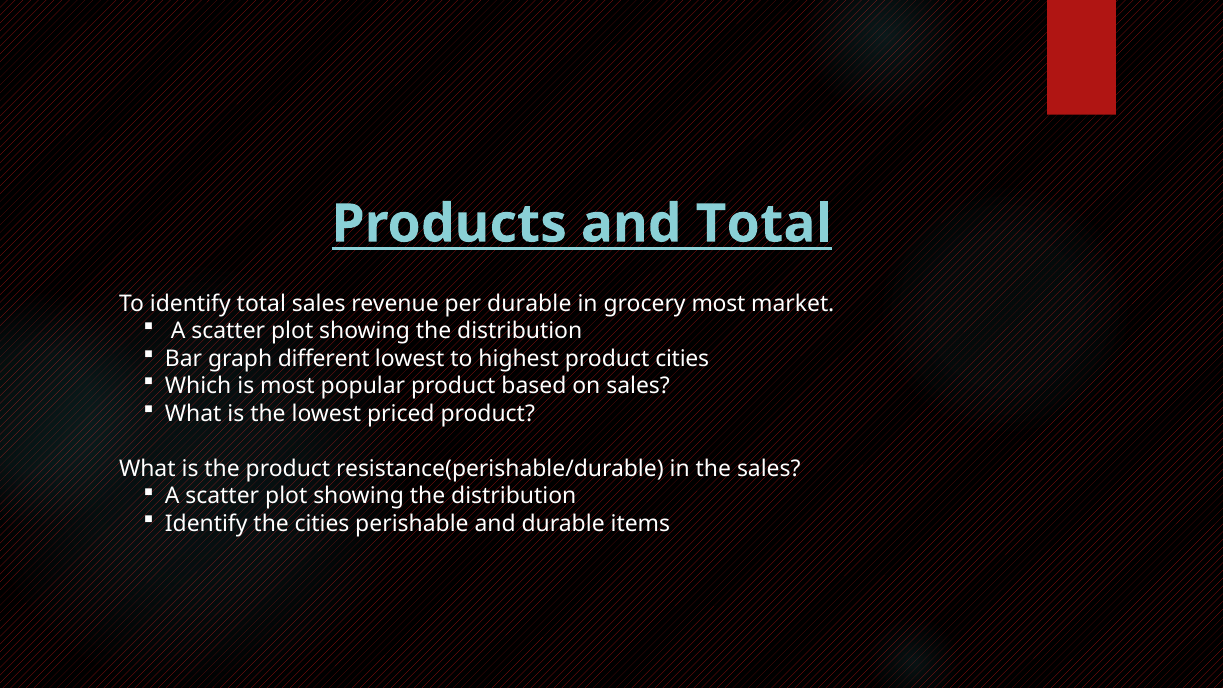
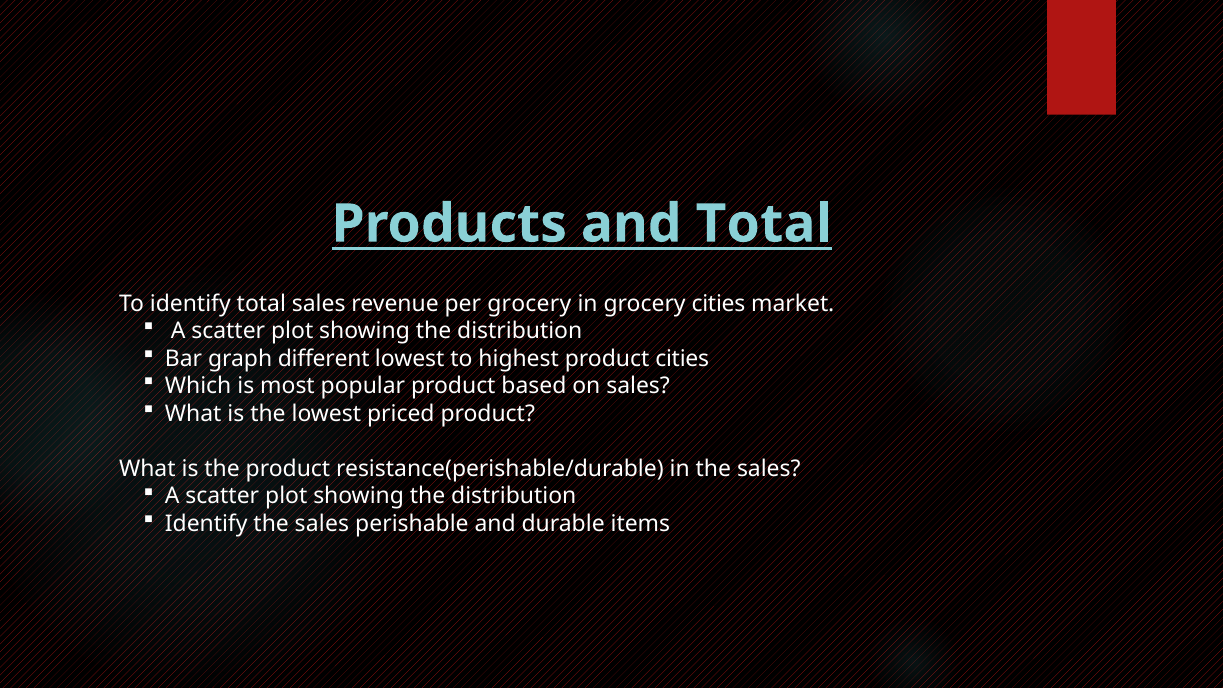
per durable: durable -> grocery
grocery most: most -> cities
Identify the cities: cities -> sales
